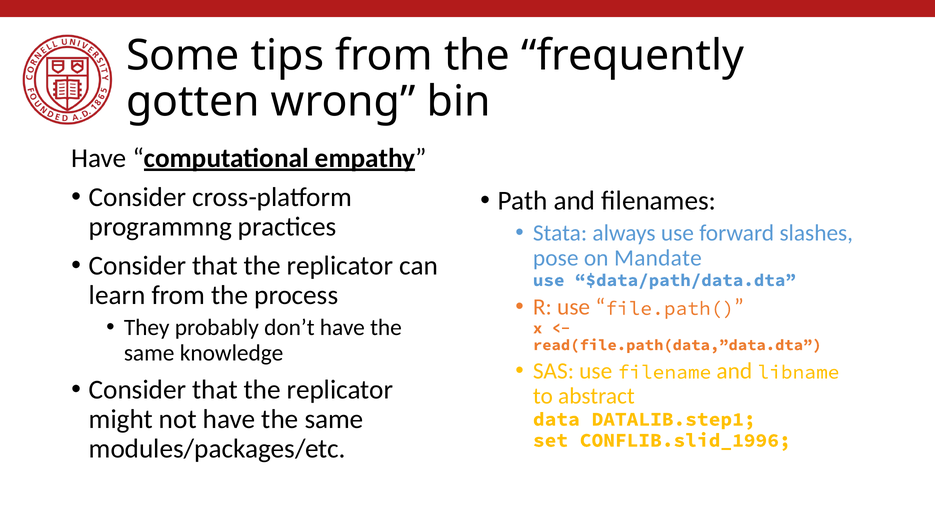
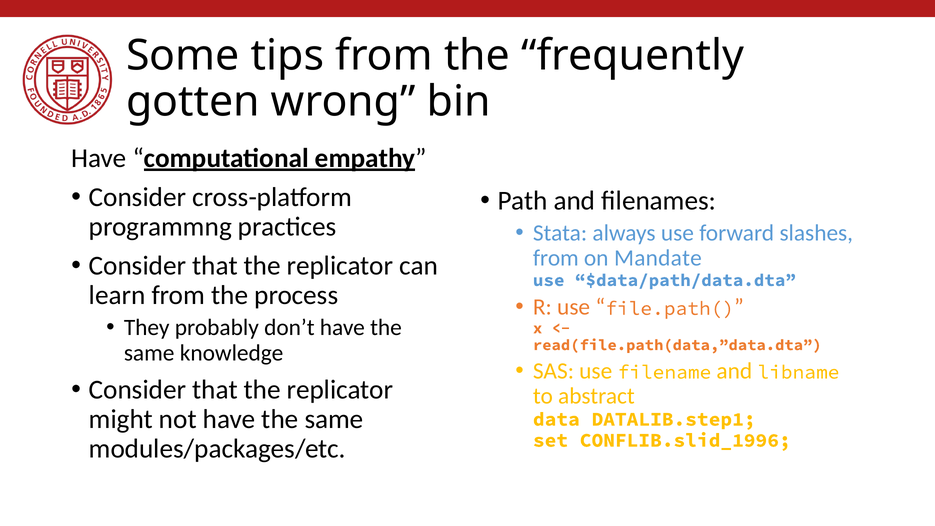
pose at (556, 258): pose -> from
